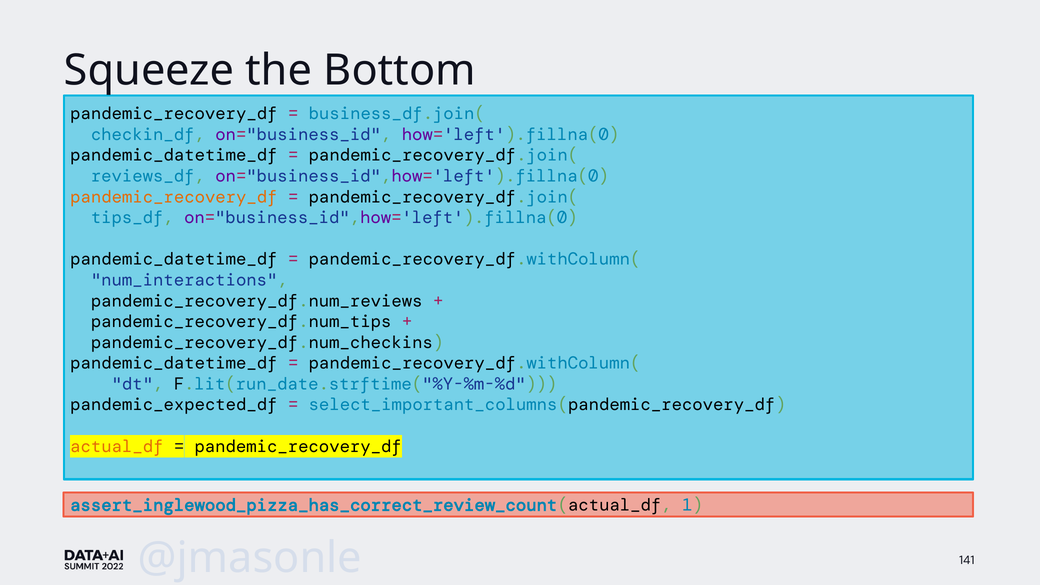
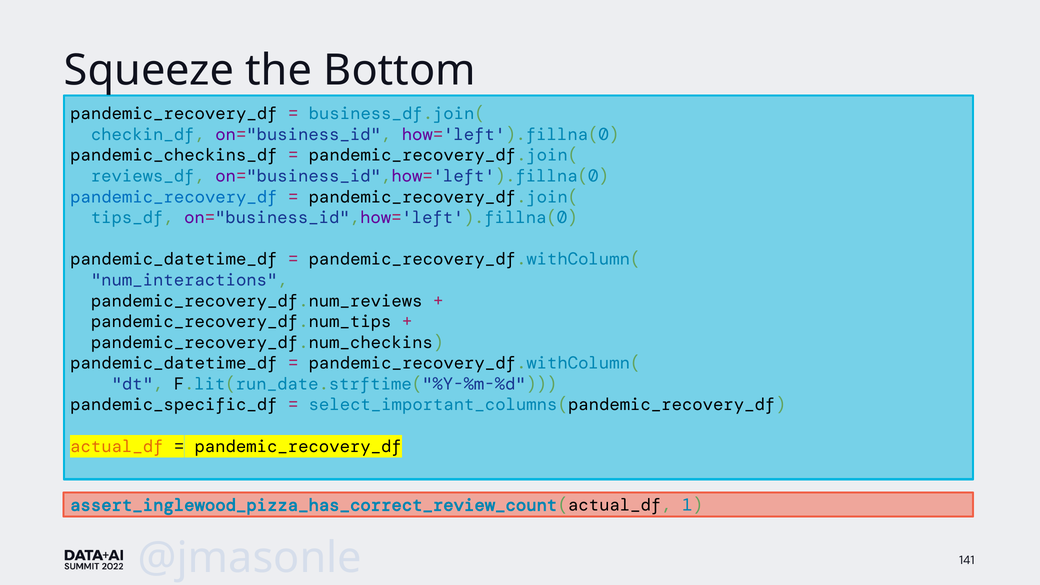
pandemic_datetime_df at (174, 155): pandemic_datetime_df -> pandemic_checkins_df
pandemic_recovery_df at (174, 197) colour: orange -> blue
pandemic_expected_df: pandemic_expected_df -> pandemic_specific_df
